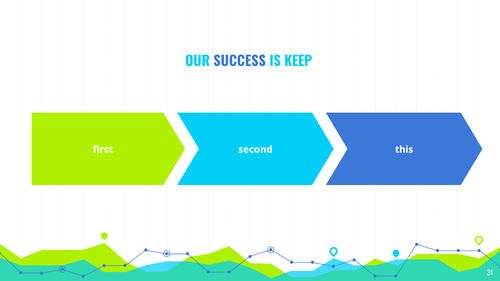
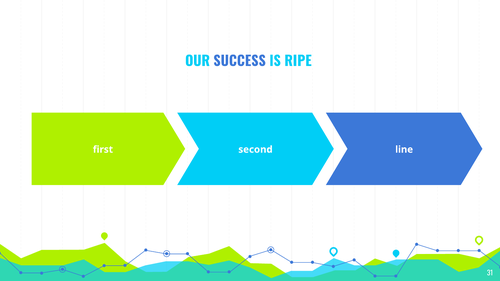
KEEP: KEEP -> RIPE
this: this -> line
